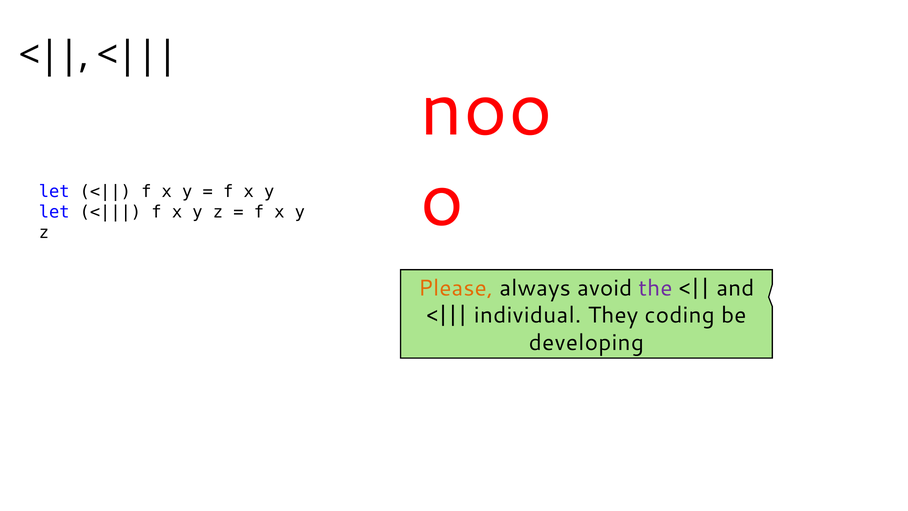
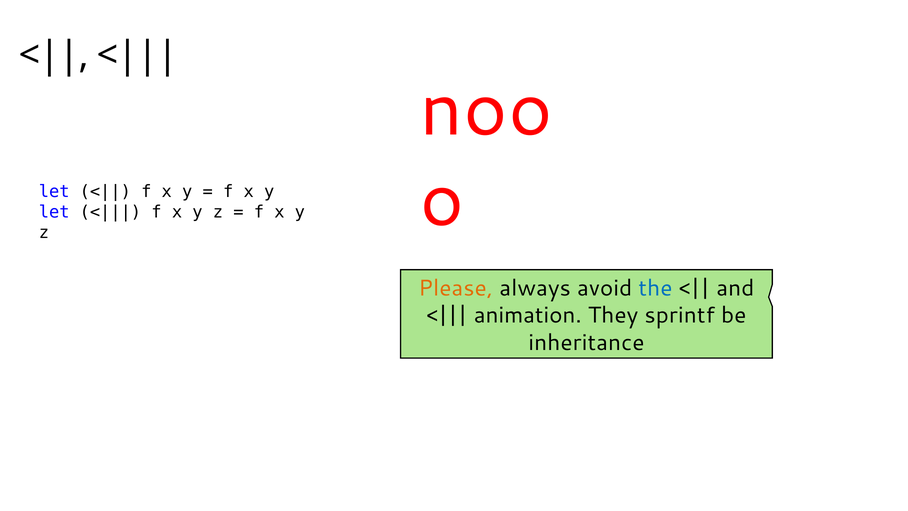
the colour: purple -> blue
individual: individual -> animation
coding: coding -> sprintf
developing: developing -> inheritance
